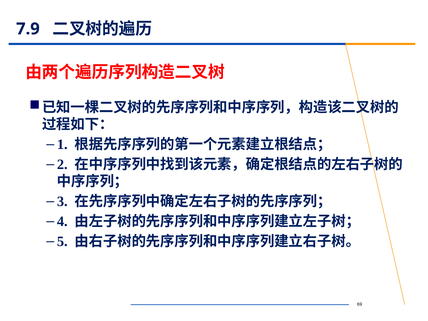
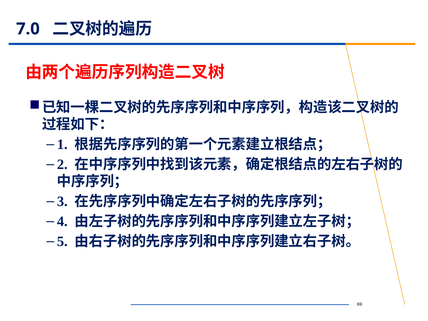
7.9: 7.9 -> 7.0
